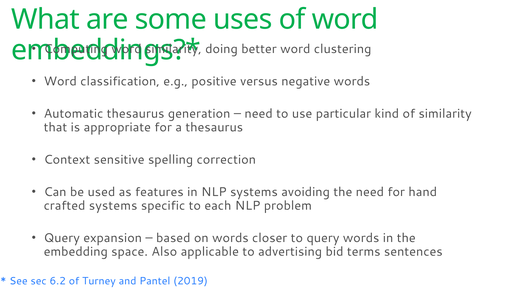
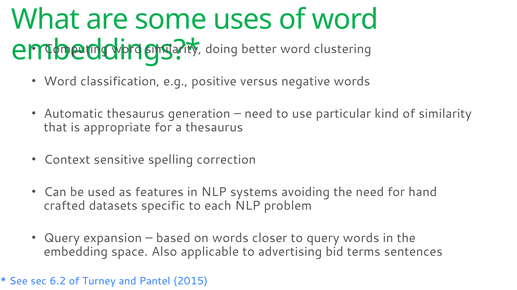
crafted systems: systems -> datasets
2019: 2019 -> 2015
